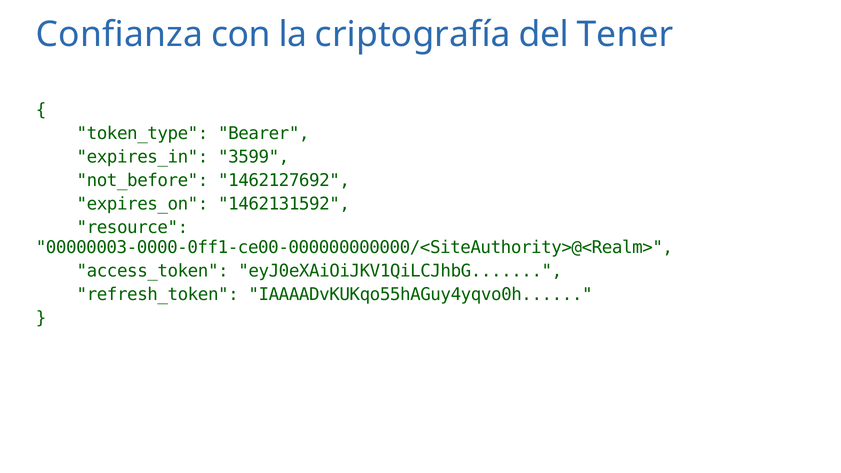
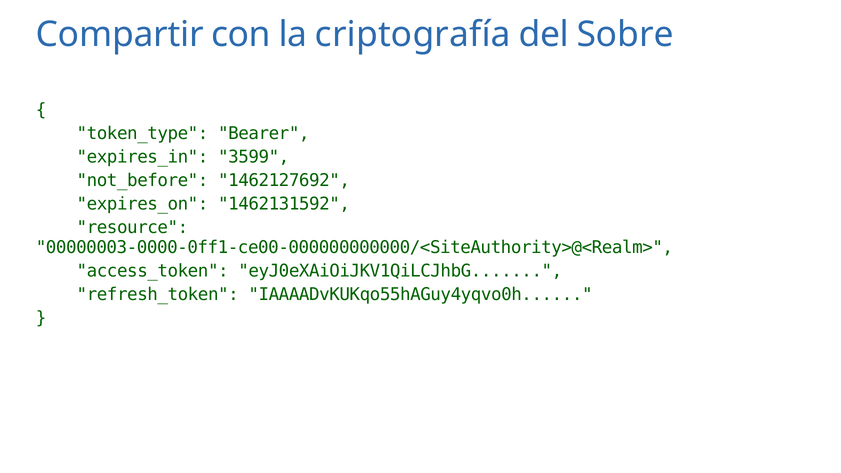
Confianza: Confianza -> Compartir
Tener: Tener -> Sobre
